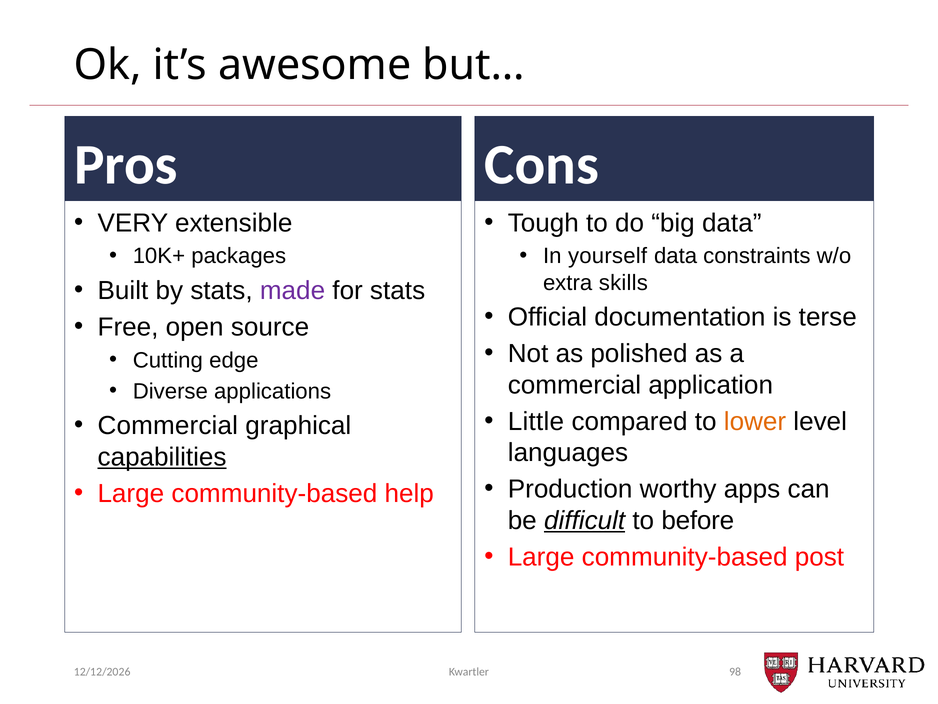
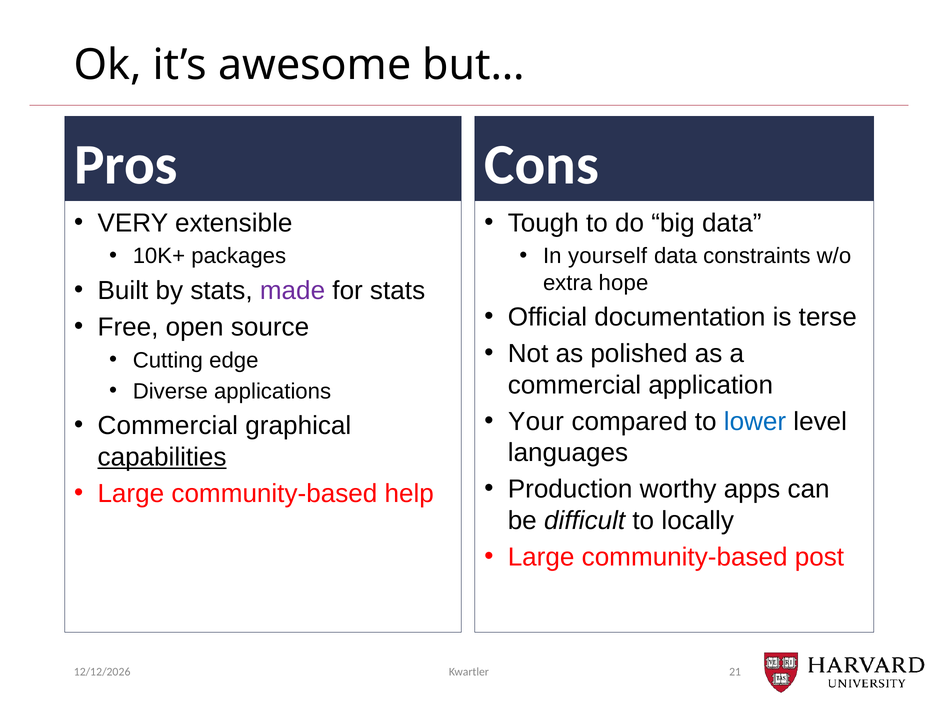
skills: skills -> hope
Little: Little -> Your
lower colour: orange -> blue
difficult underline: present -> none
before: before -> locally
98: 98 -> 21
